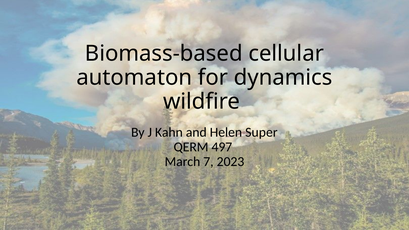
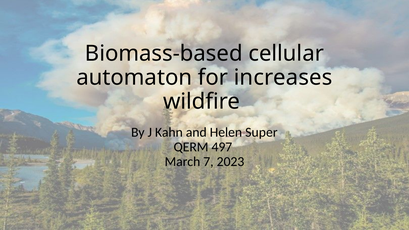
dynamics: dynamics -> increases
